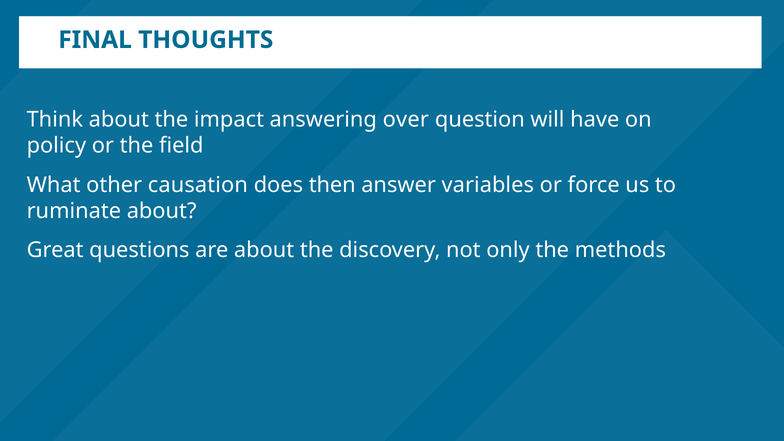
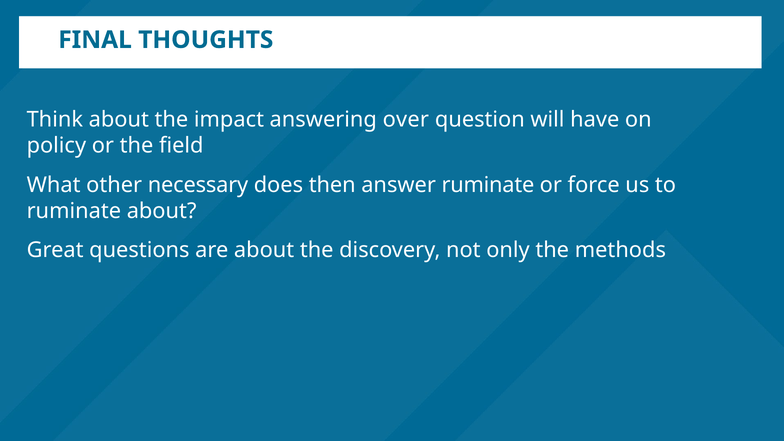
causation: causation -> necessary
answer variables: variables -> ruminate
